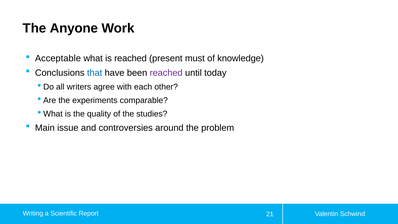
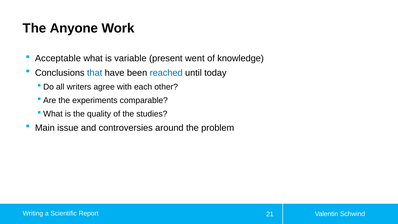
is reached: reached -> variable
must: must -> went
reached at (166, 73) colour: purple -> blue
